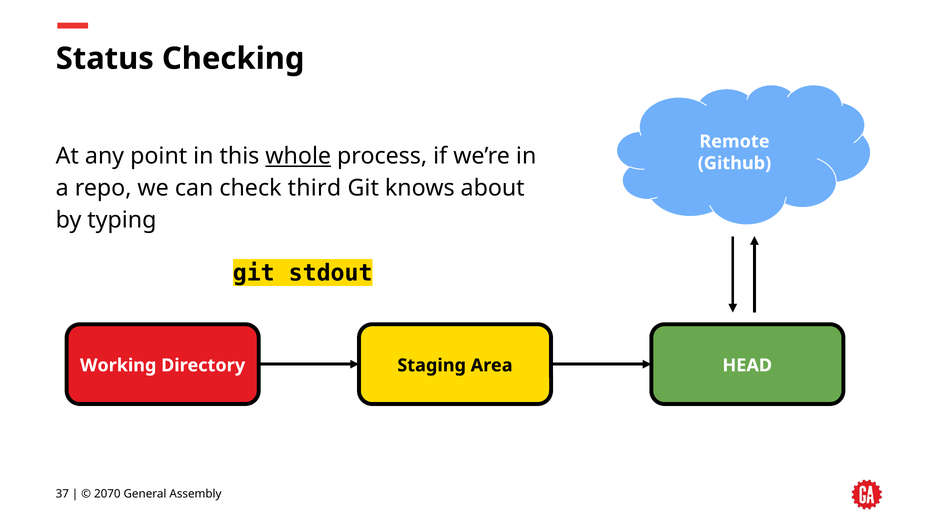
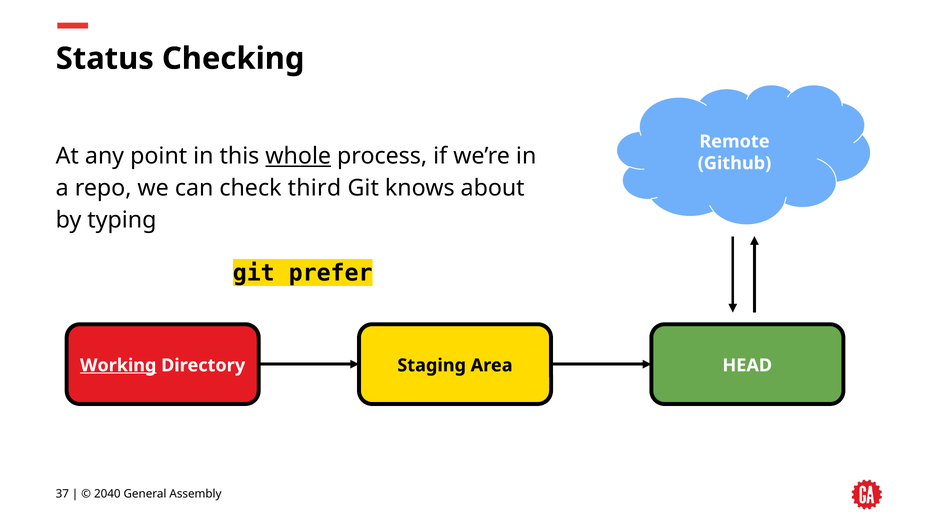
stdout: stdout -> prefer
Working underline: none -> present
2070: 2070 -> 2040
